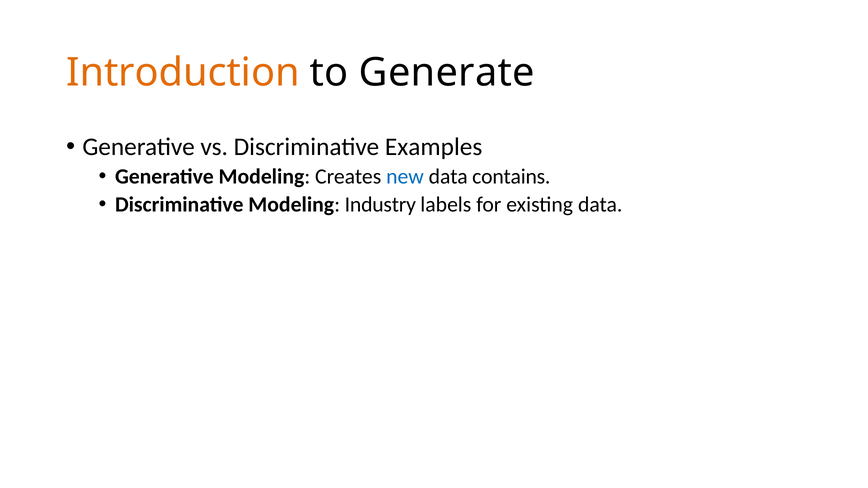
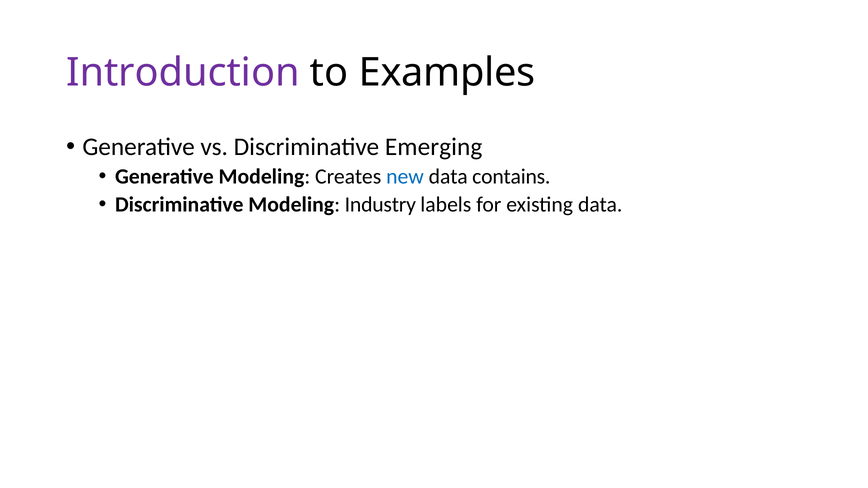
Introduction colour: orange -> purple
Generate: Generate -> Examples
Examples: Examples -> Emerging
